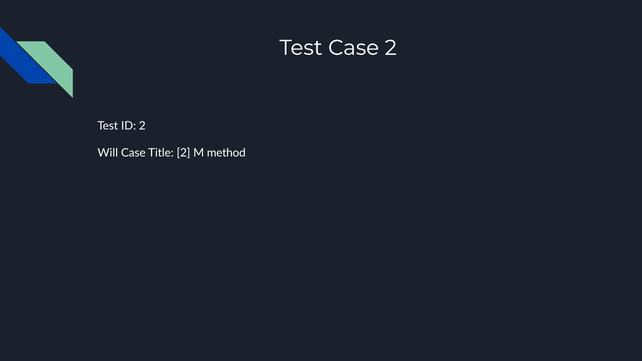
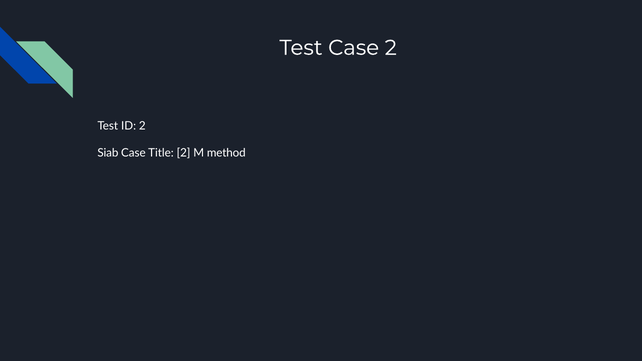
Will: Will -> Siab
